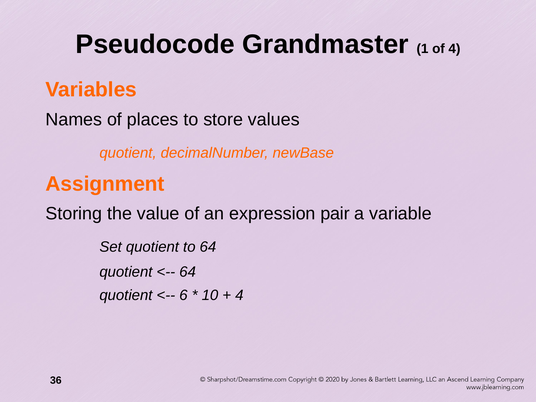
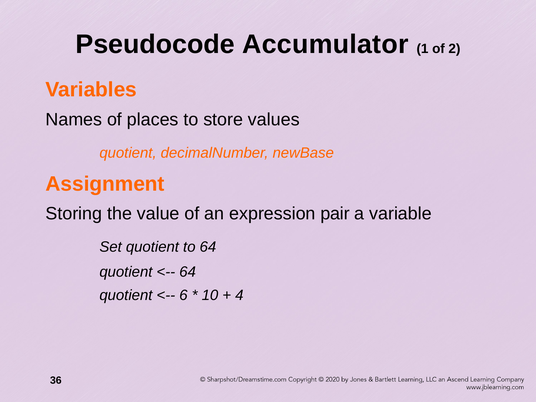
Grandmaster: Grandmaster -> Accumulator
of 4: 4 -> 2
